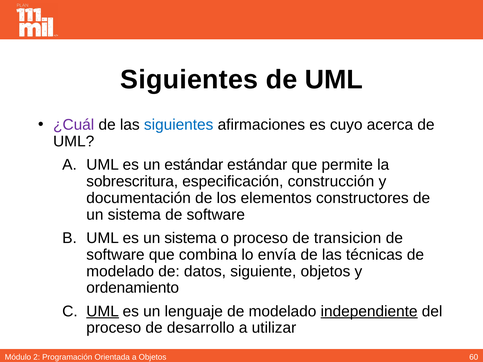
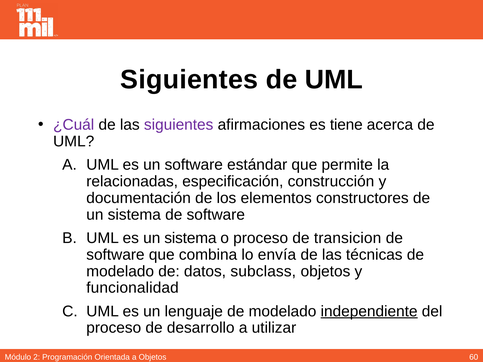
siguientes at (179, 125) colour: blue -> purple
cuyo: cuyo -> tiene
un estándar: estándar -> software
sobrescritura: sobrescritura -> relacionadas
siguiente: siguiente -> subclass
ordenamiento: ordenamiento -> funcionalidad
UML at (103, 311) underline: present -> none
